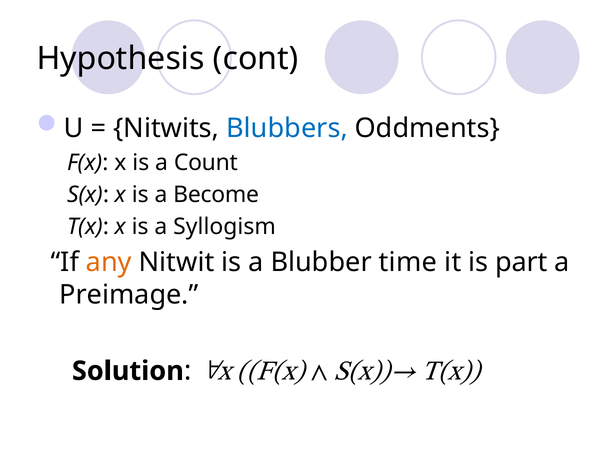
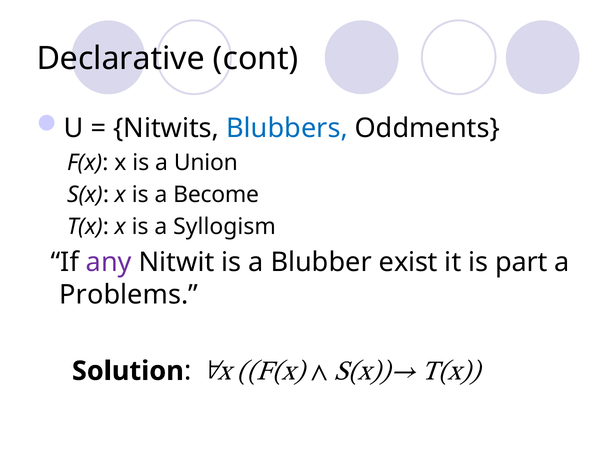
Hypothesis: Hypothesis -> Declarative
Count: Count -> Union
any colour: orange -> purple
time: time -> exist
Preimage: Preimage -> Problems
